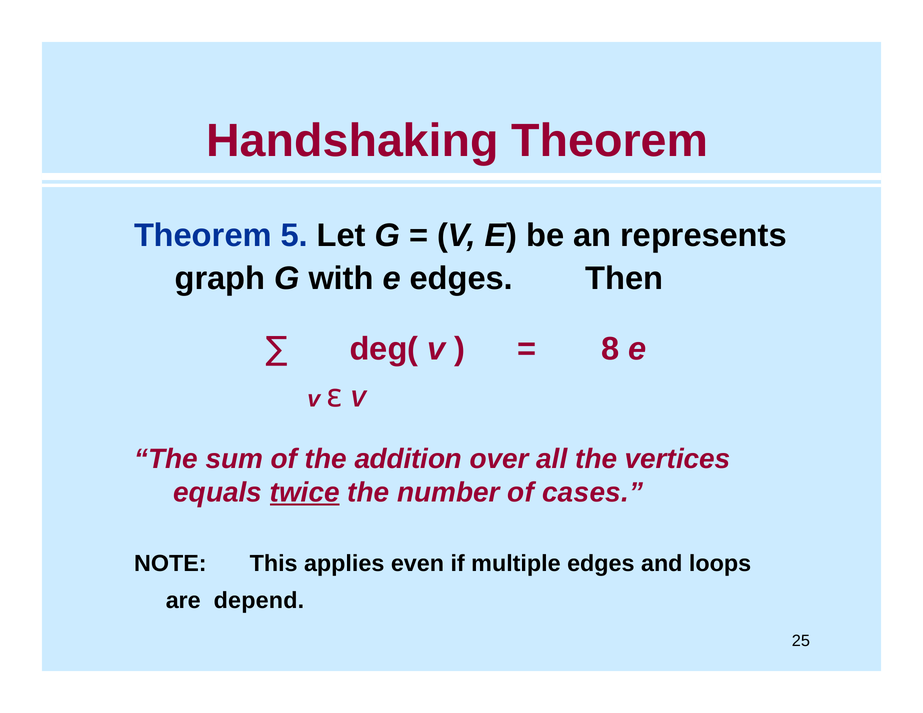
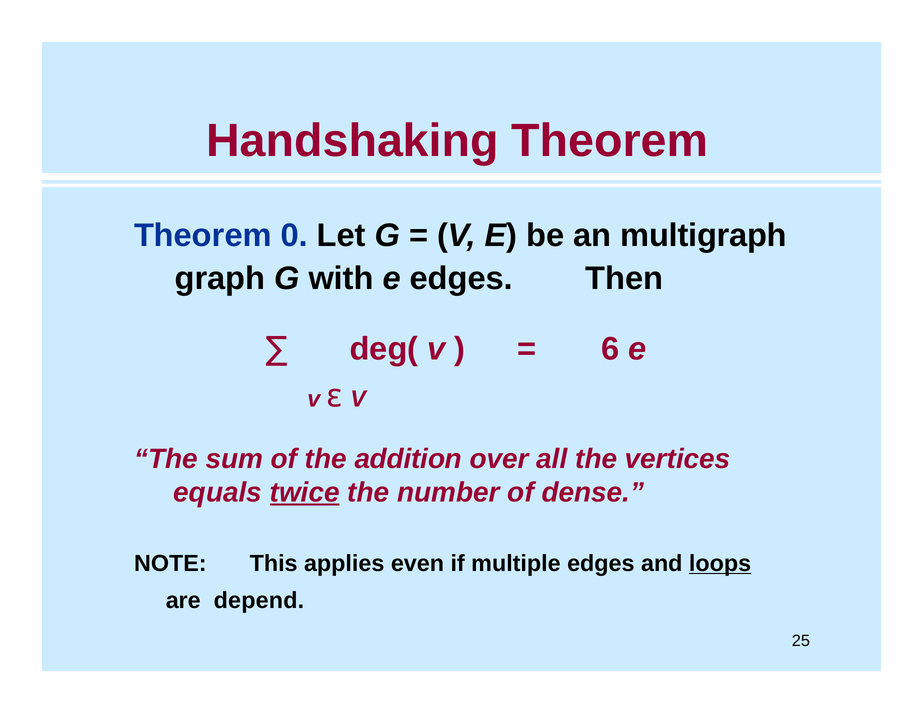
5: 5 -> 0
represents: represents -> multigraph
8: 8 -> 6
cases: cases -> dense
loops underline: none -> present
